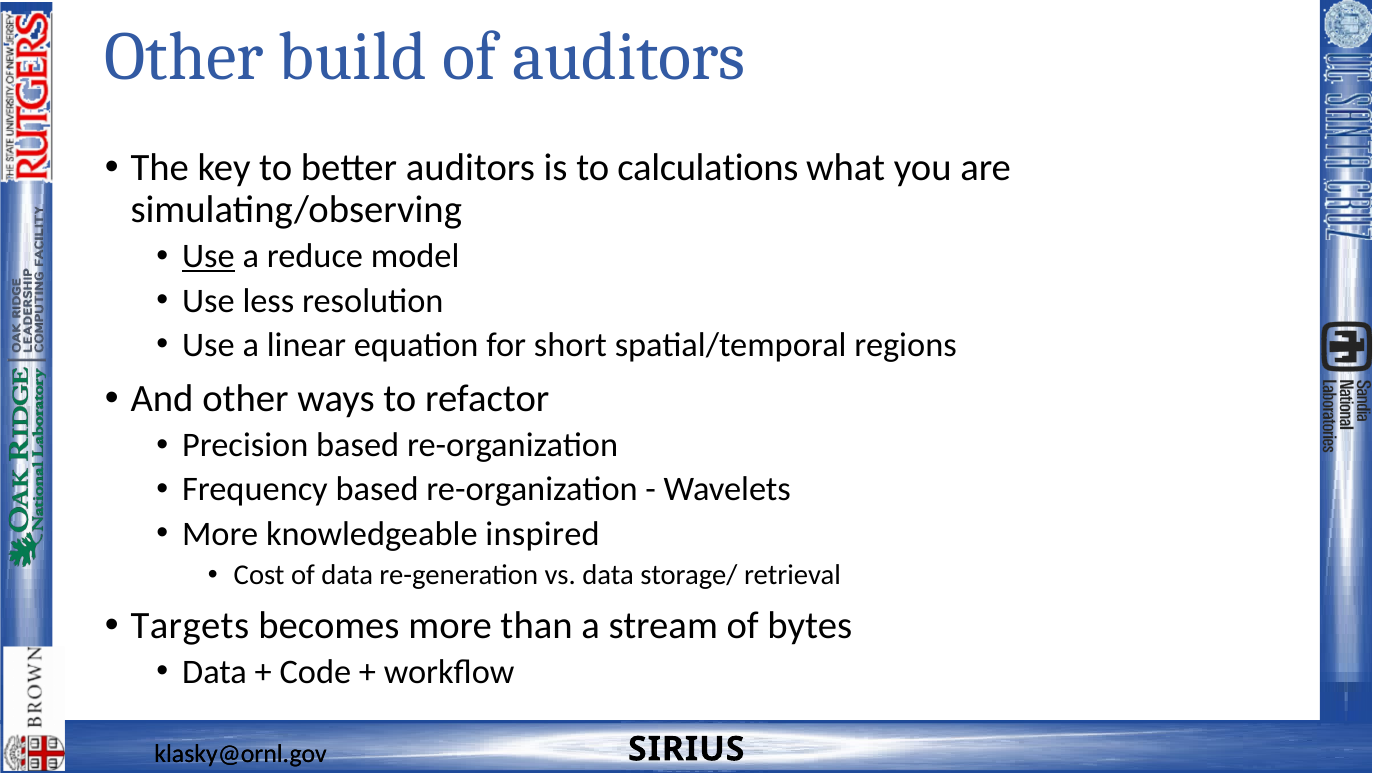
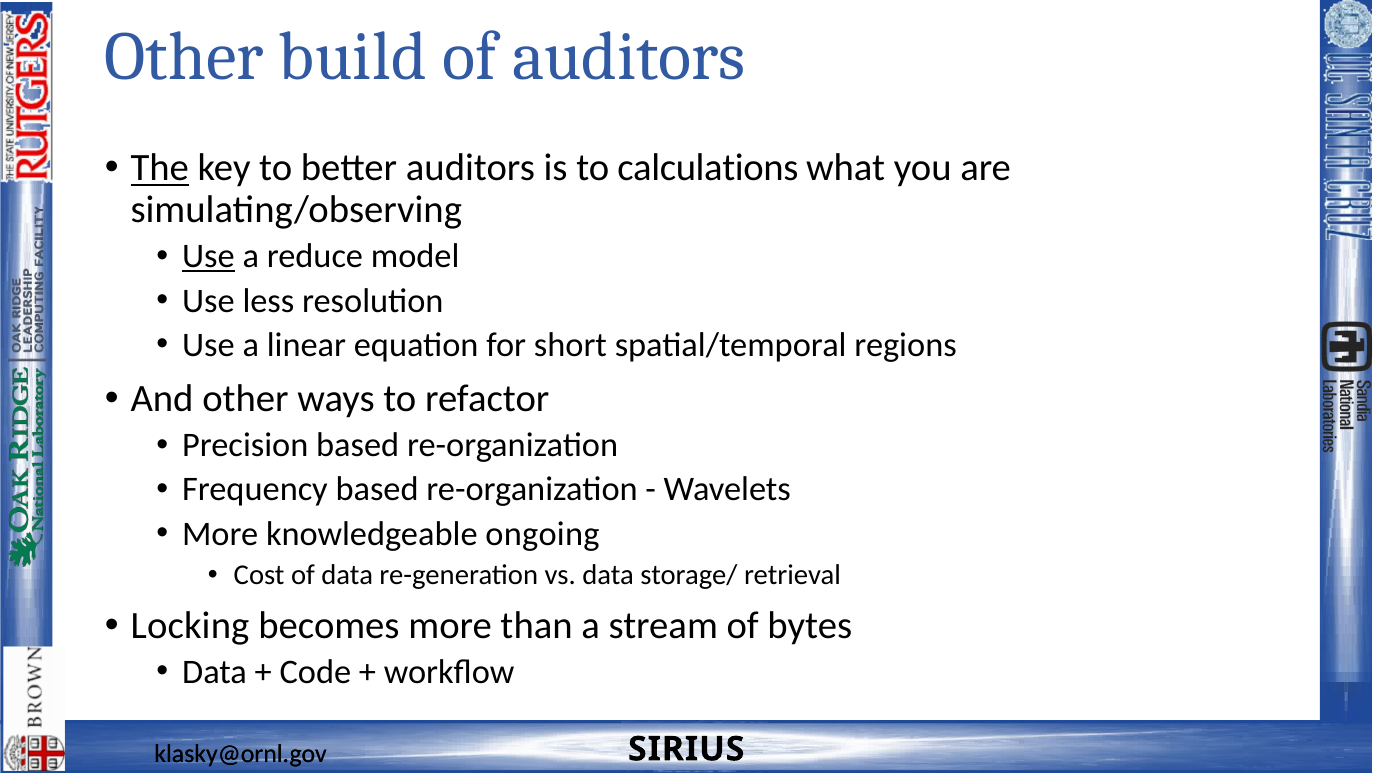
The underline: none -> present
inspired: inspired -> ongoing
Targets: Targets -> Locking
